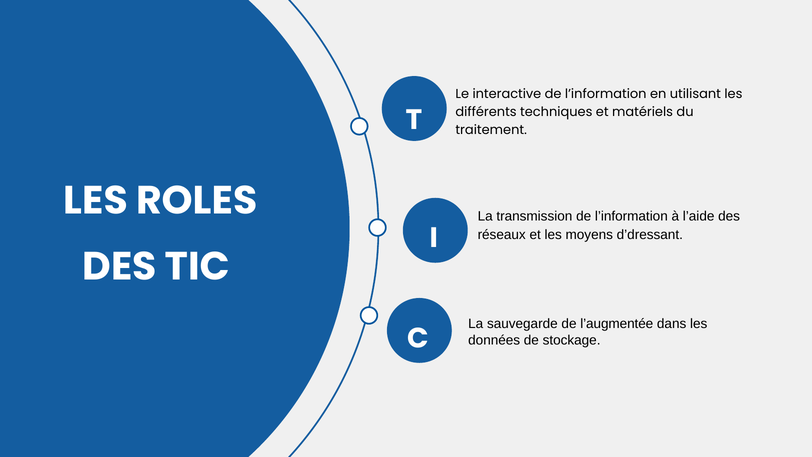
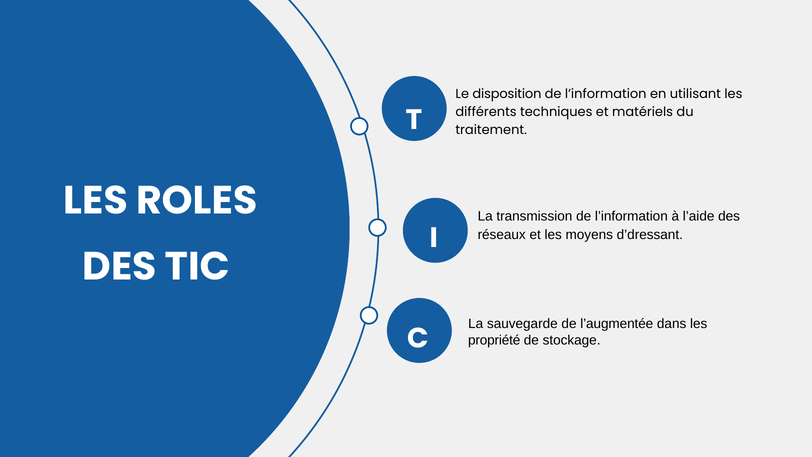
interactive: interactive -> disposition
données: données -> propriété
